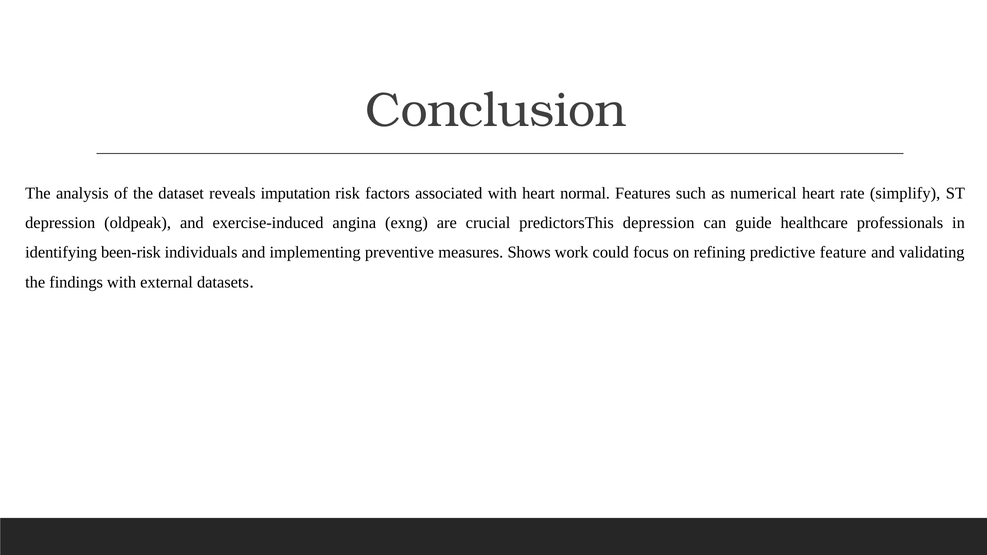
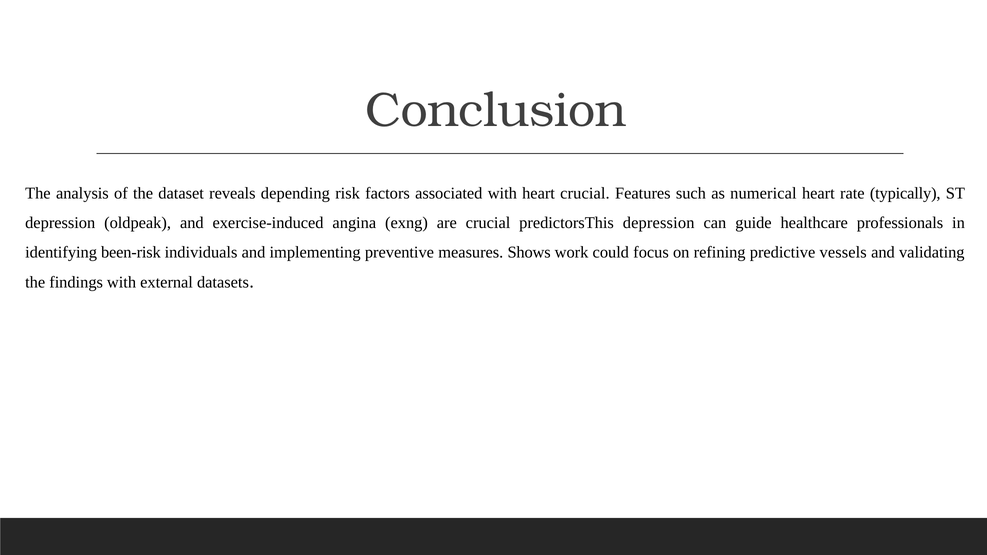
imputation: imputation -> depending
heart normal: normal -> crucial
simplify: simplify -> typically
feature: feature -> vessels
